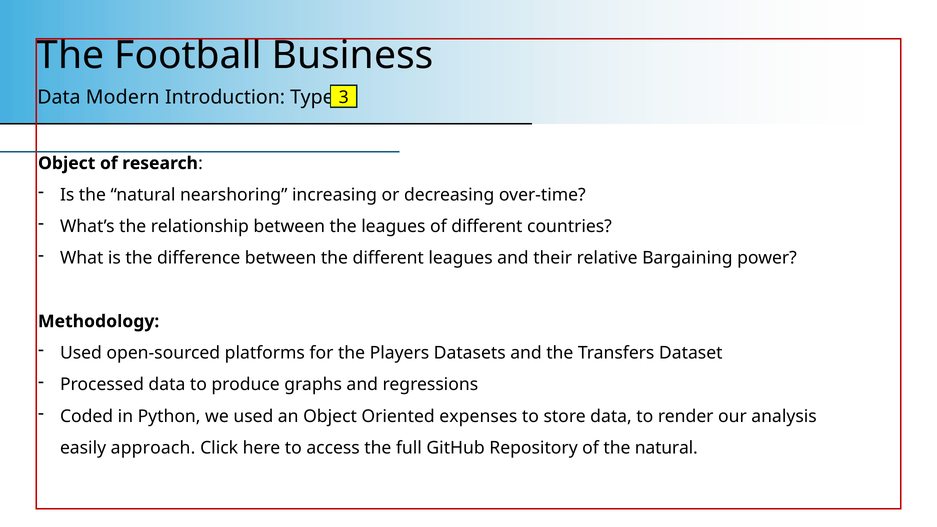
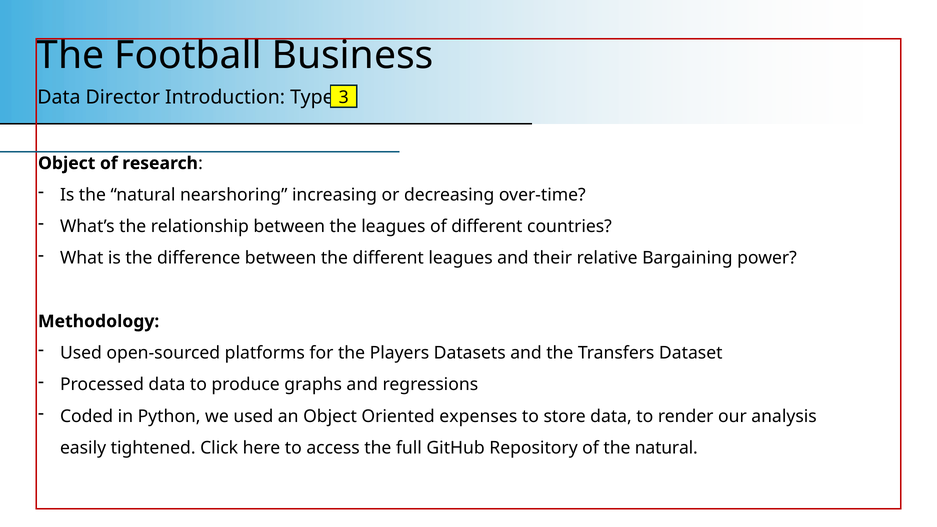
Modern: Modern -> Director
approach: approach -> tightened
